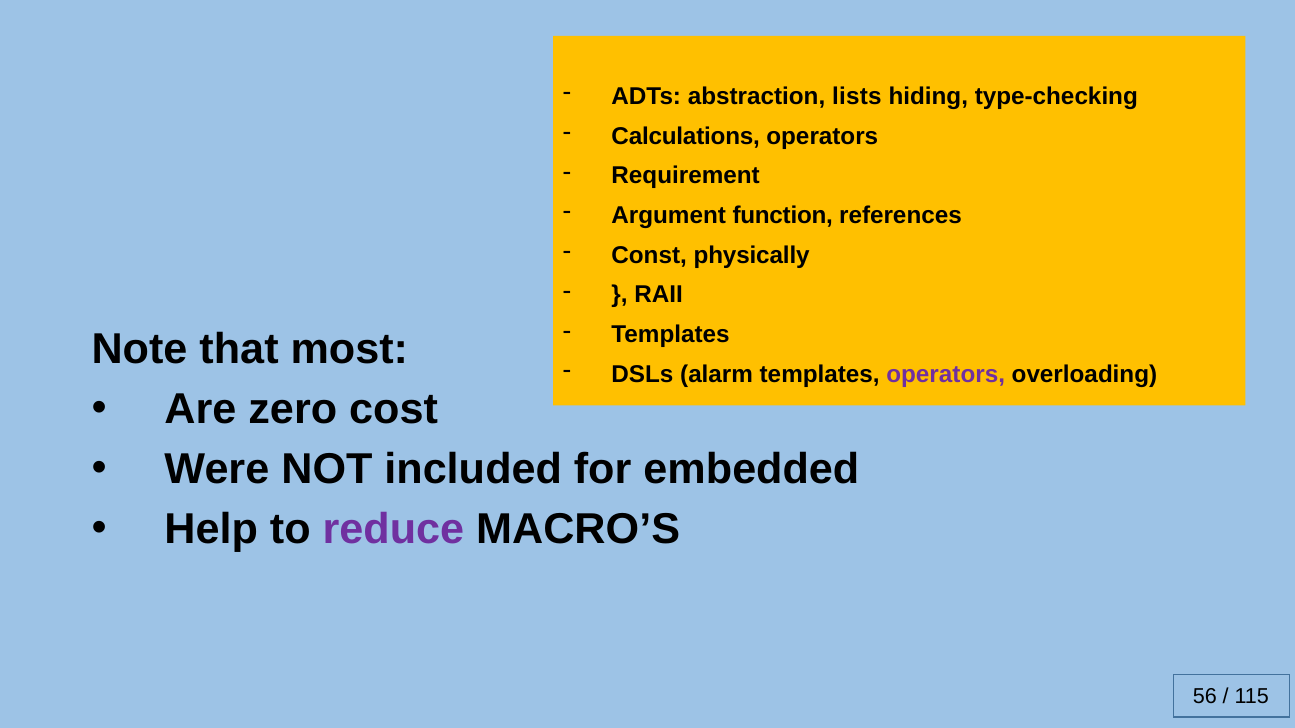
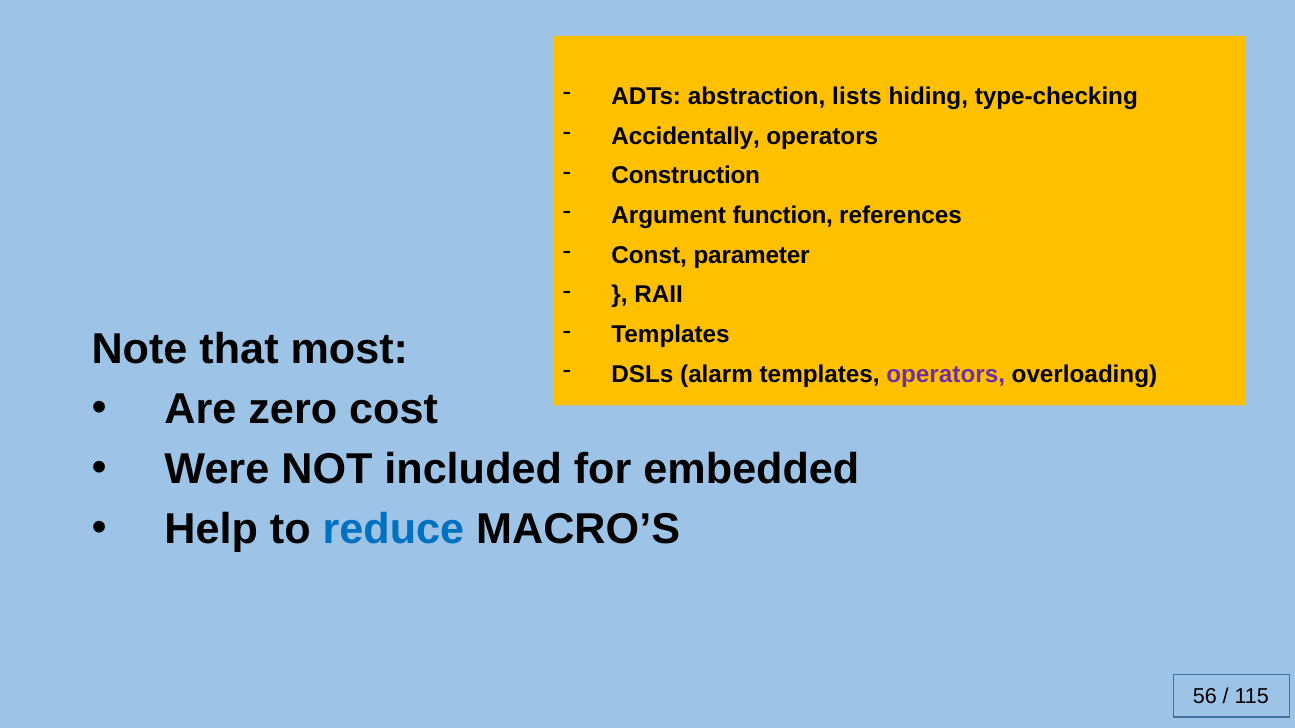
Calculations: Calculations -> Accidentally
Requirement: Requirement -> Construction
physically: physically -> parameter
reduce colour: purple -> blue
